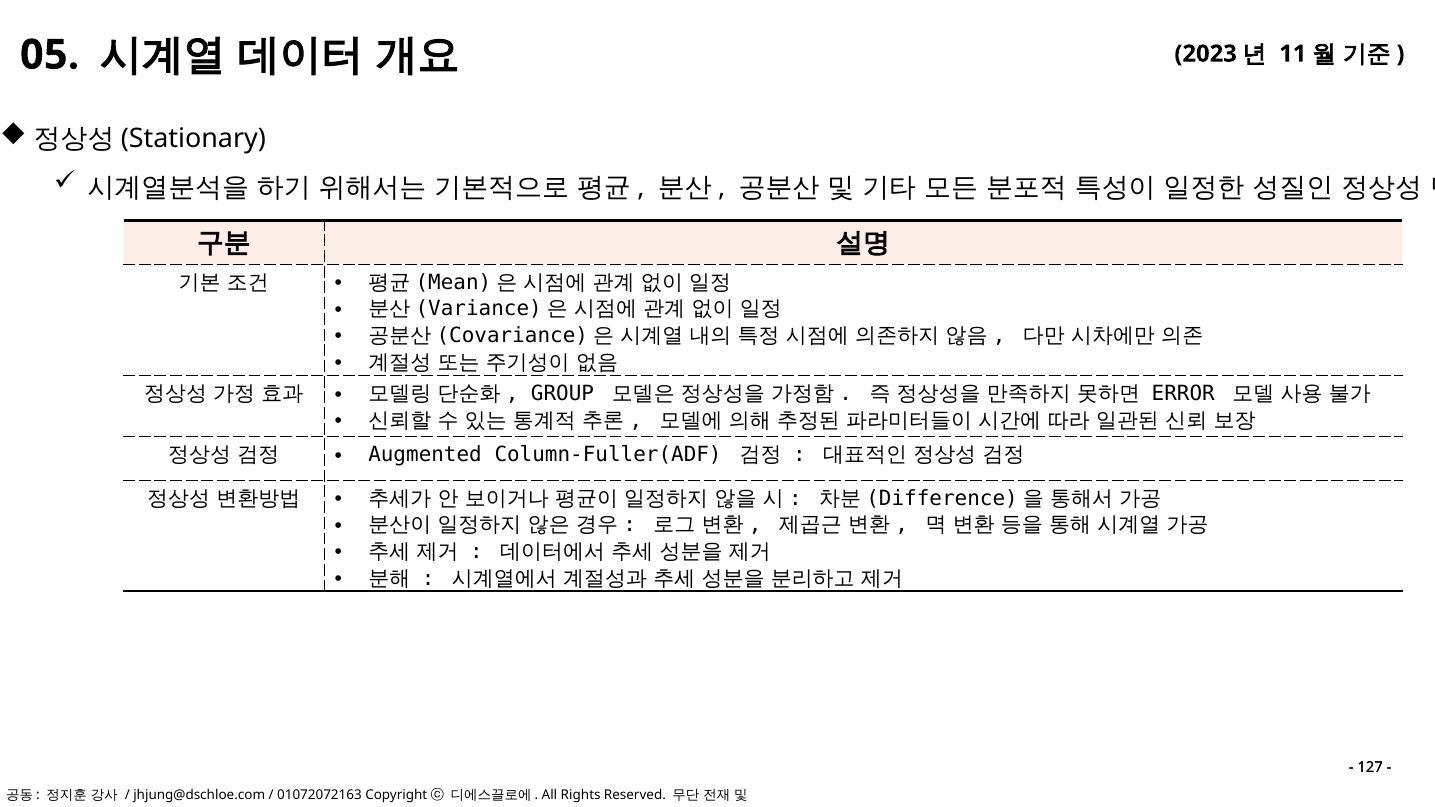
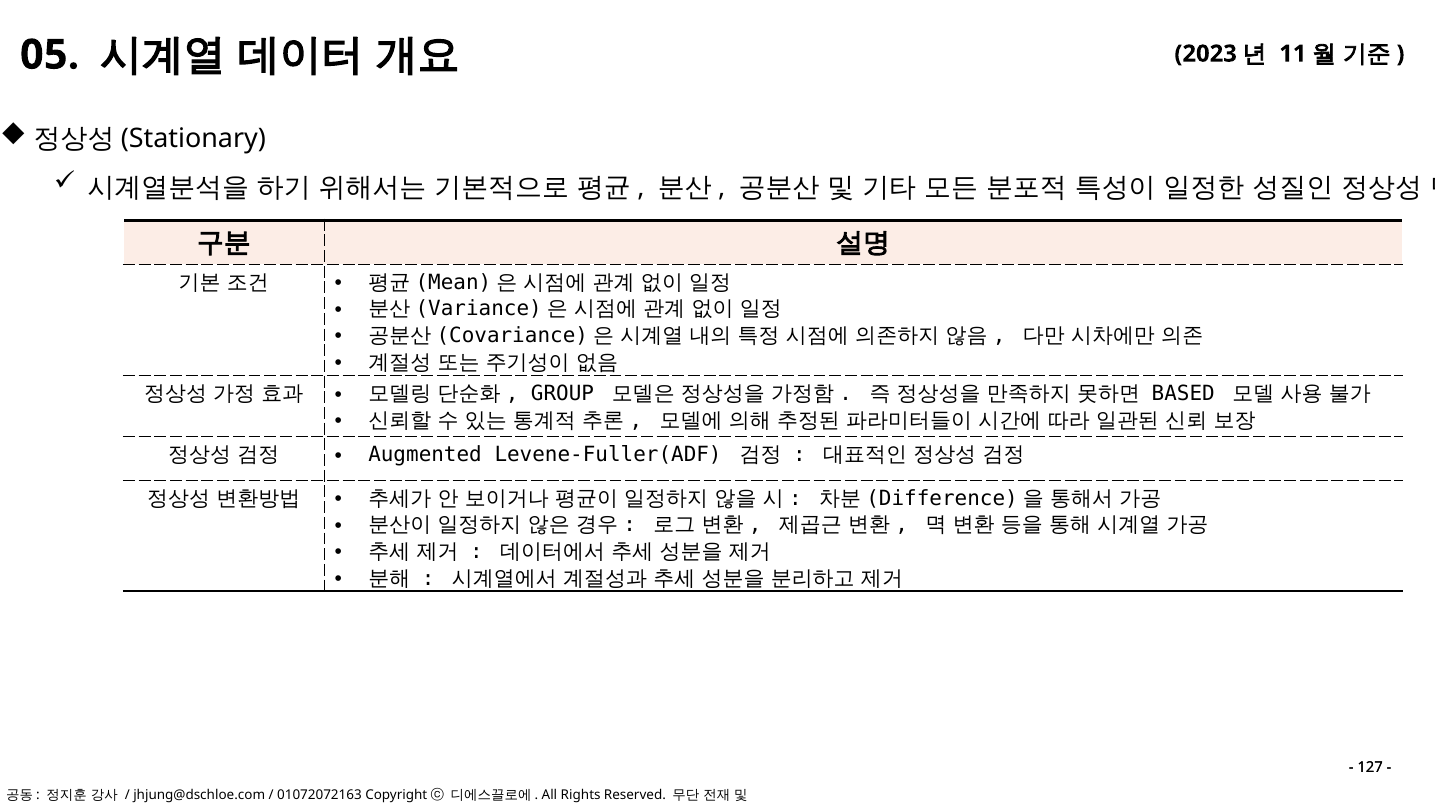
ERROR: ERROR -> BASED
Column-Fuller(ADF: Column-Fuller(ADF -> Levene-Fuller(ADF
